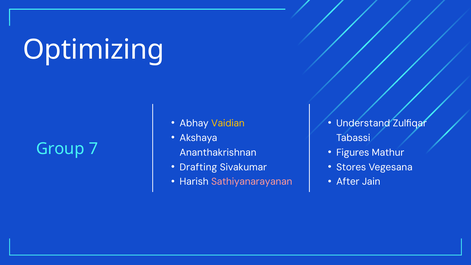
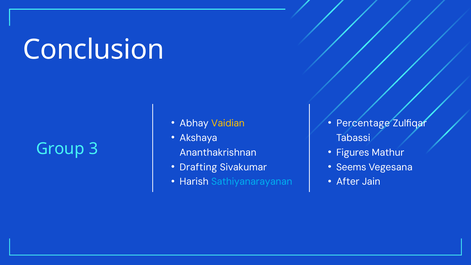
Optimizing: Optimizing -> Conclusion
Understand: Understand -> Percentage
7: 7 -> 3
Stores: Stores -> Seems
Sathiyanarayanan colour: pink -> light blue
